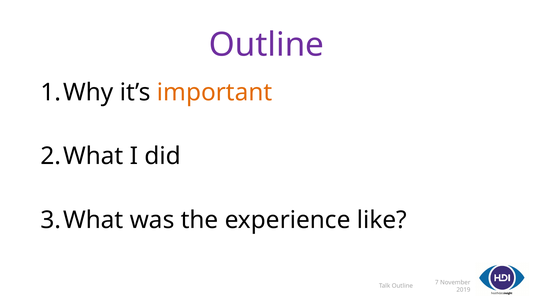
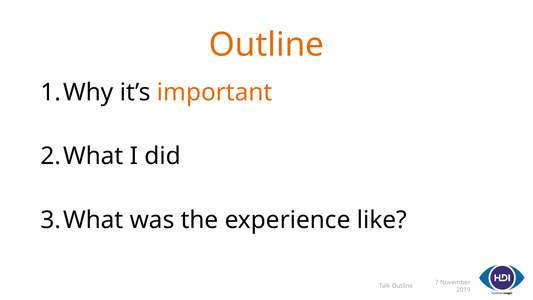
Outline at (266, 45) colour: purple -> orange
